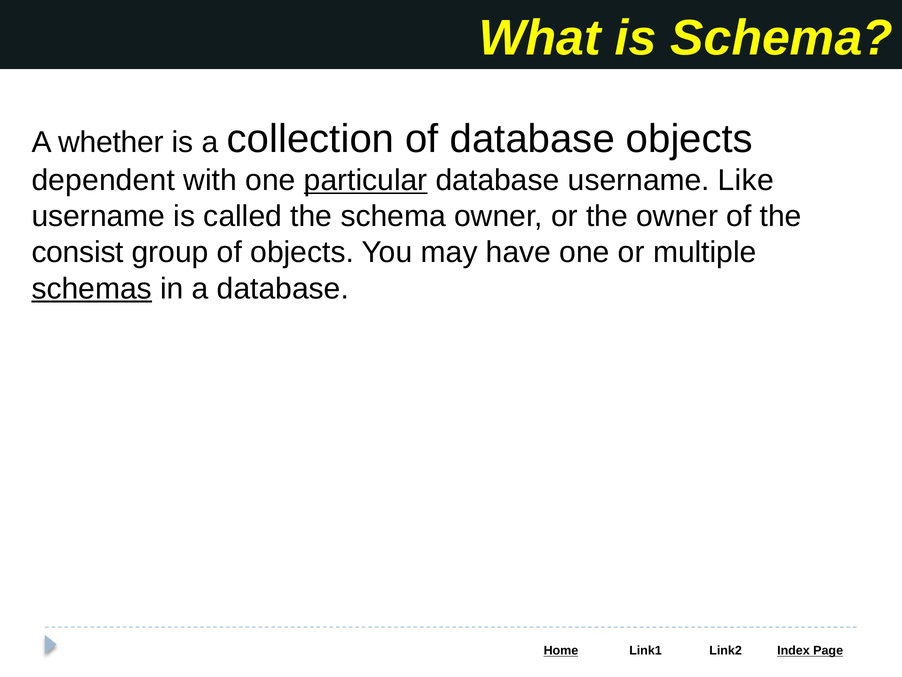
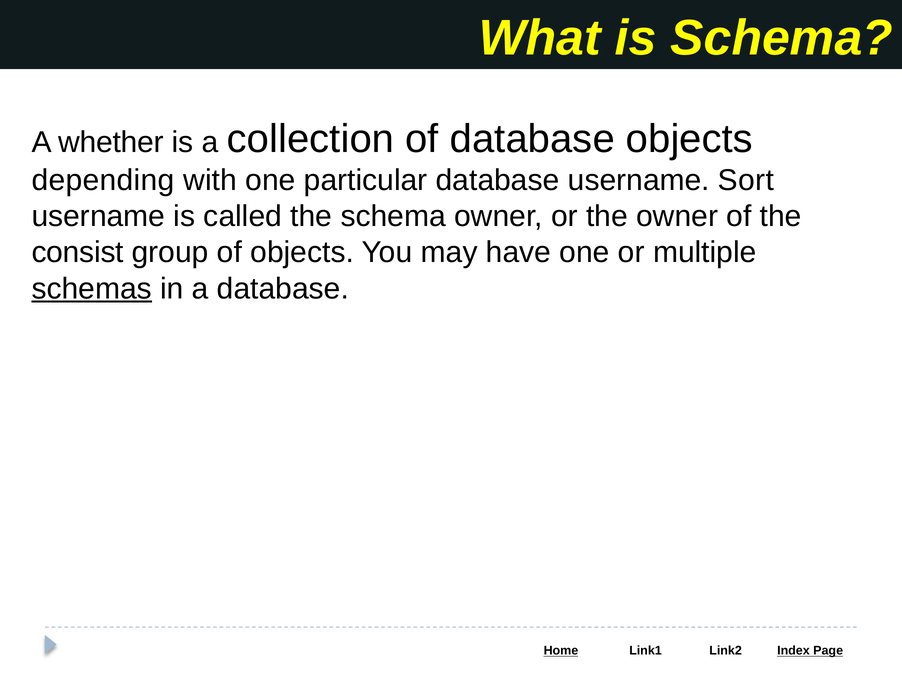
dependent: dependent -> depending
particular underline: present -> none
Like: Like -> Sort
